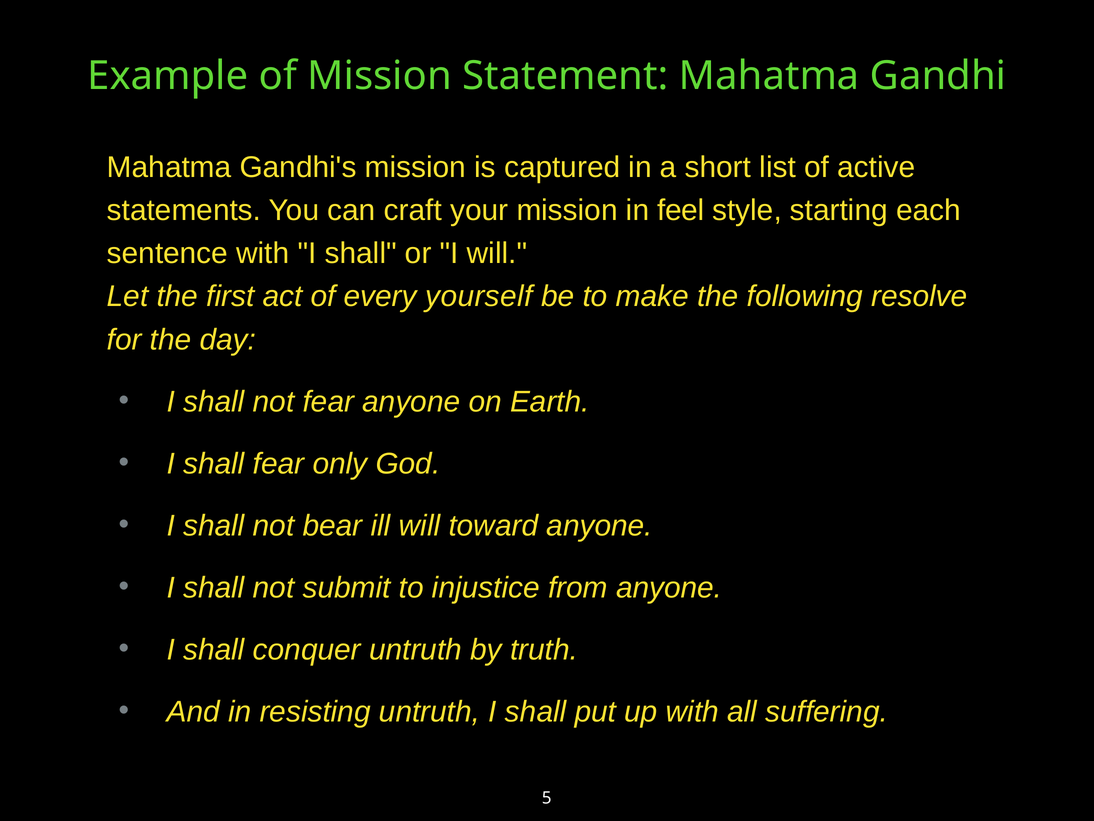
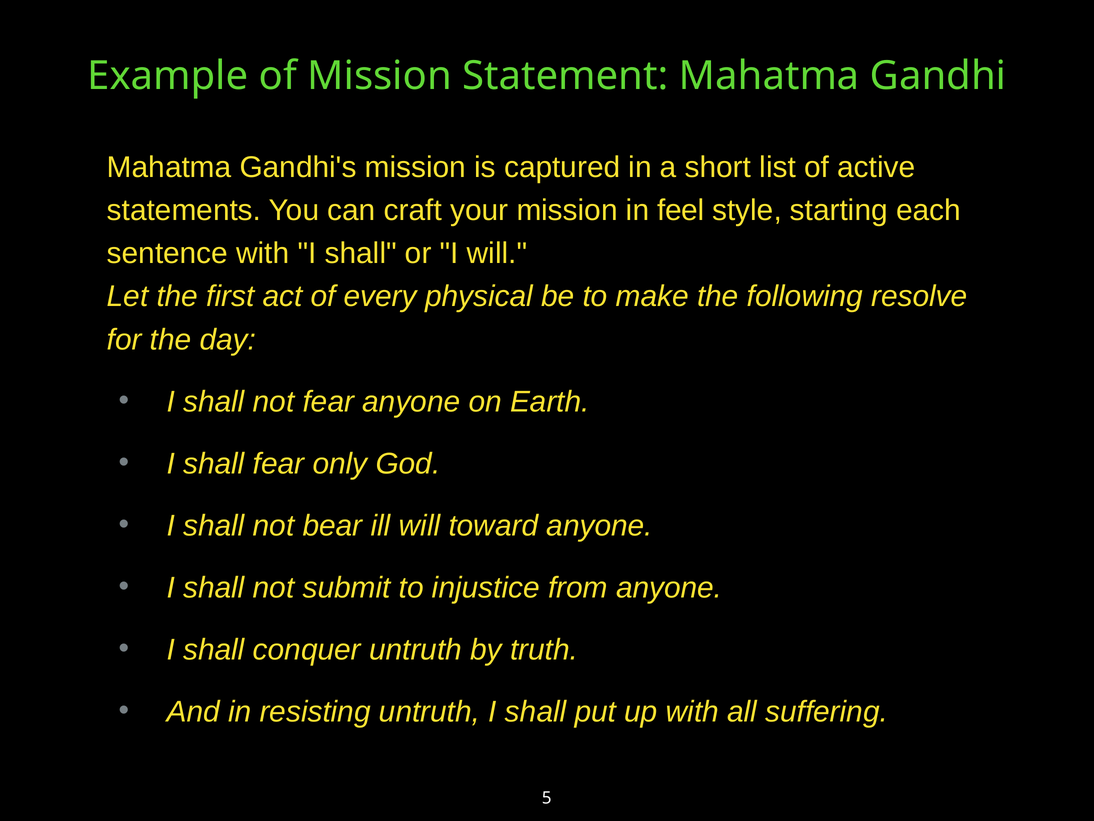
yourself: yourself -> physical
